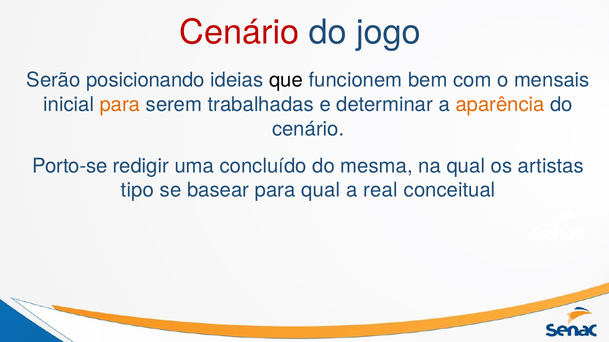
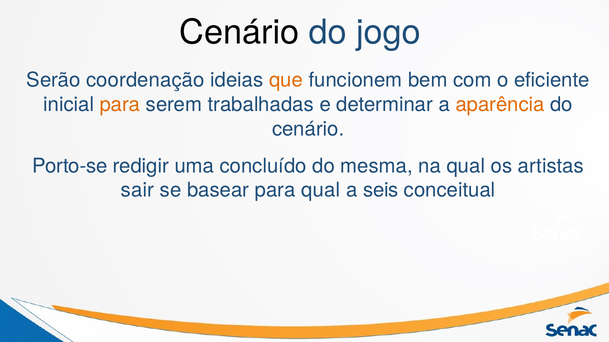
Cenário at (239, 32) colour: red -> black
posicionando: posicionando -> coordenação
que colour: black -> orange
mensais: mensais -> eficiente
tipo: tipo -> sair
real: real -> seis
